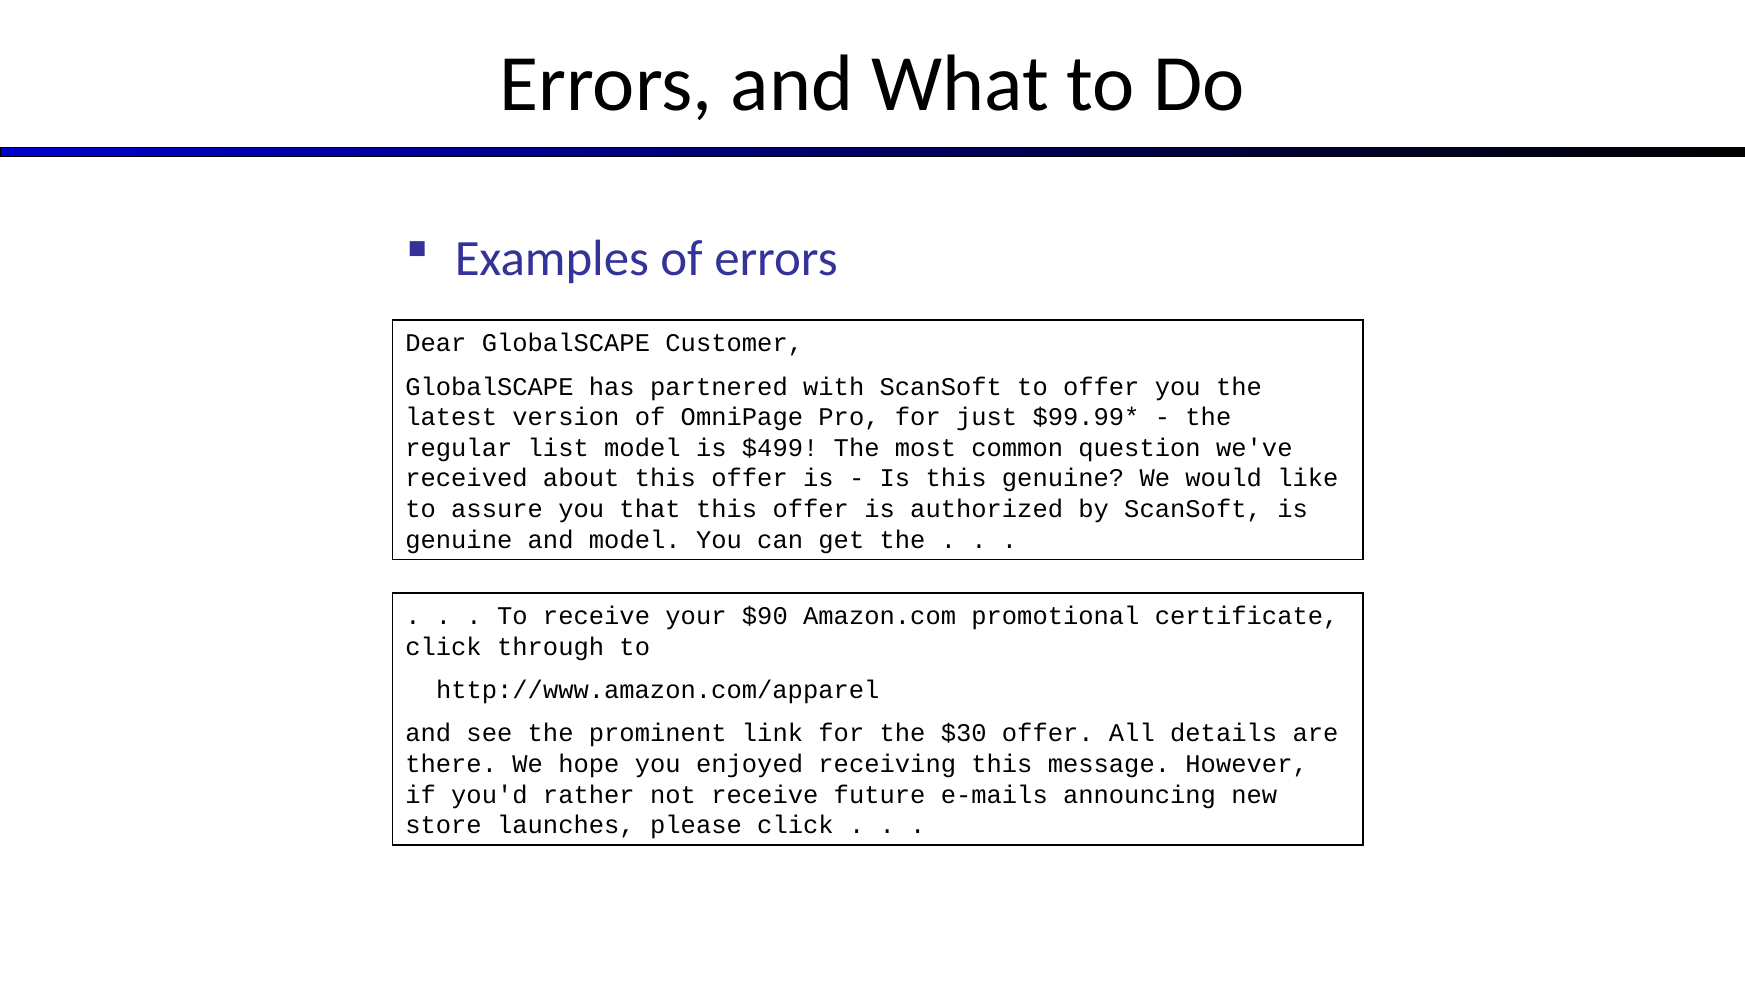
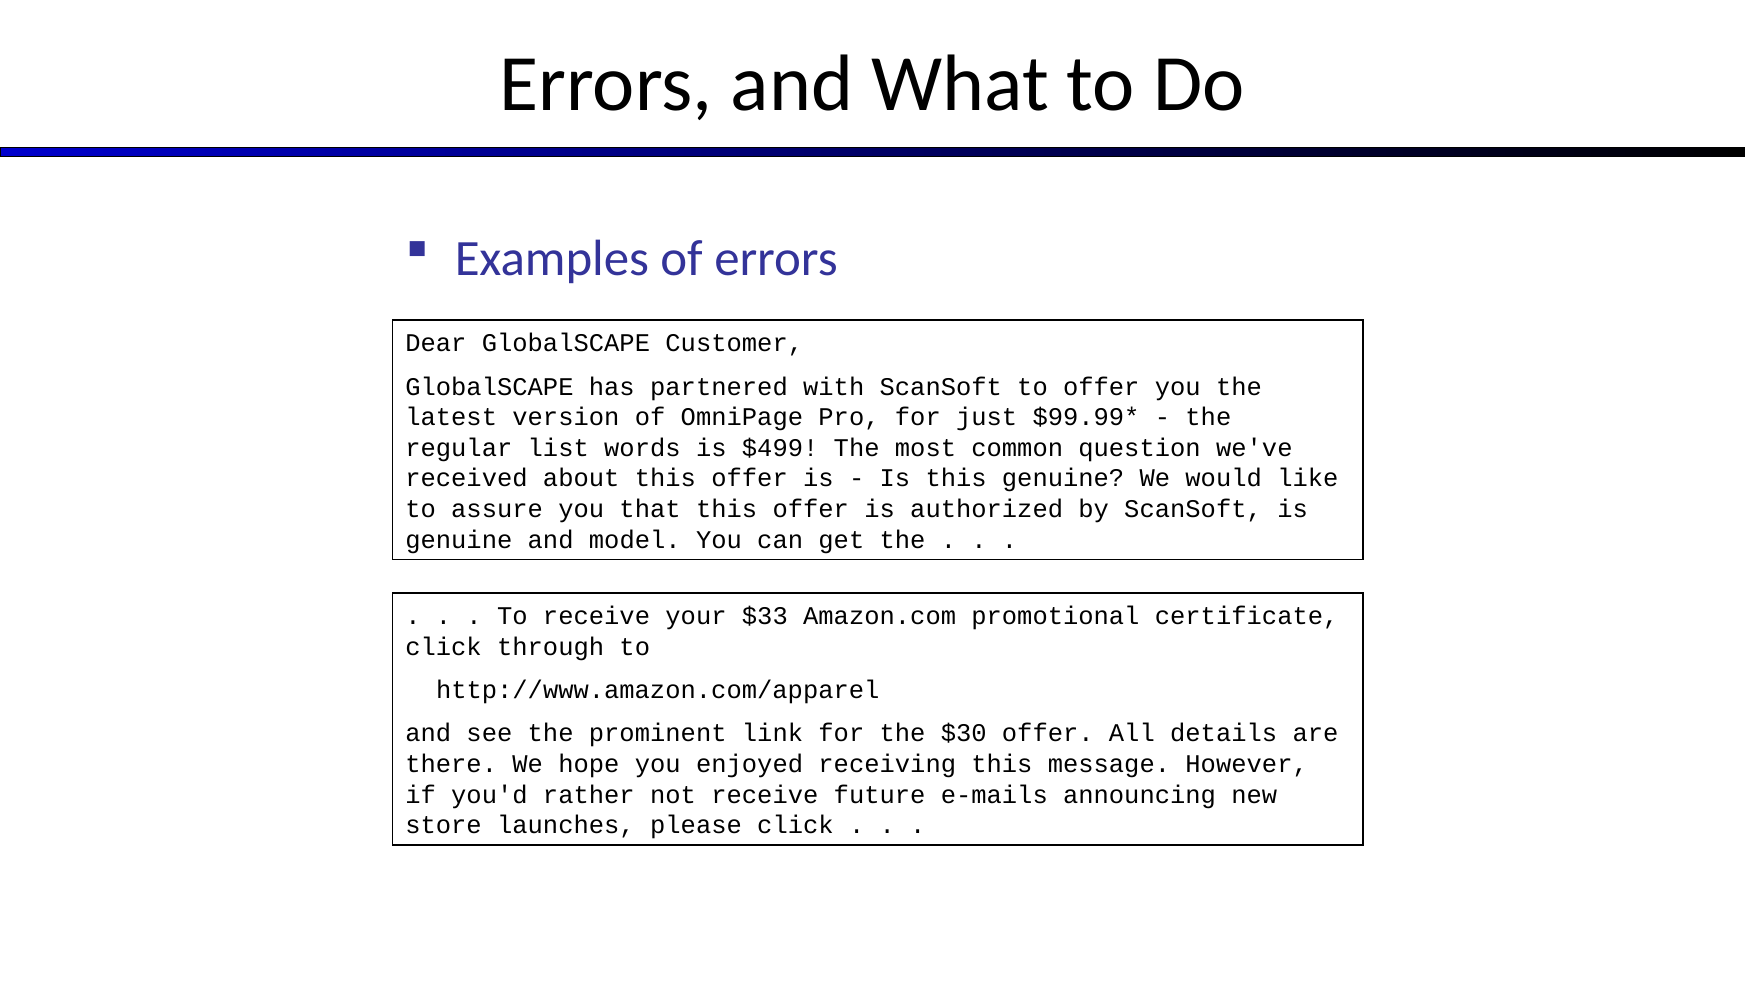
list model: model -> words
$90: $90 -> $33
